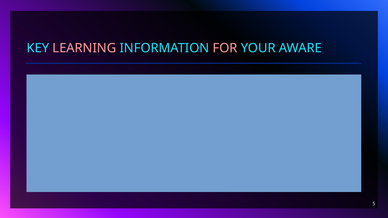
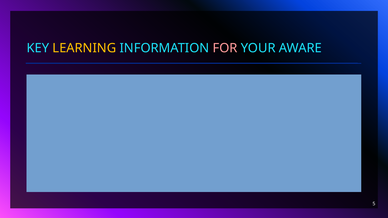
LEARNING colour: pink -> yellow
